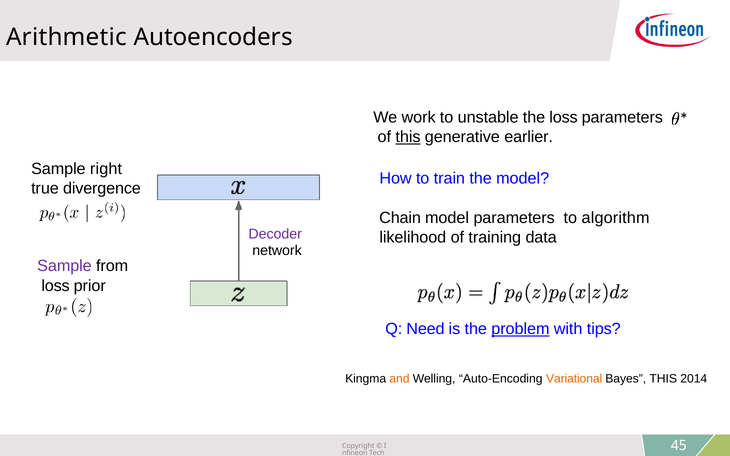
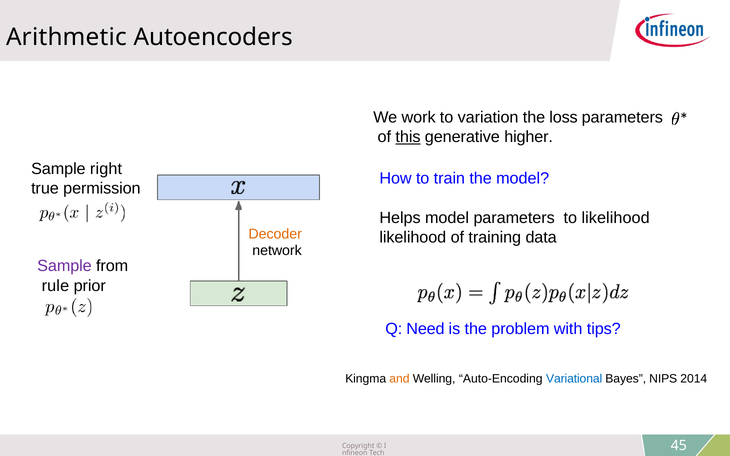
unstable: unstable -> variation
earlier: earlier -> higher
divergence: divergence -> permission
Chain: Chain -> Helps
to algorithm: algorithm -> likelihood
Decoder colour: purple -> orange
loss at (56, 286): loss -> rule
problem underline: present -> none
Variational colour: orange -> blue
Bayes THIS: THIS -> NIPS
